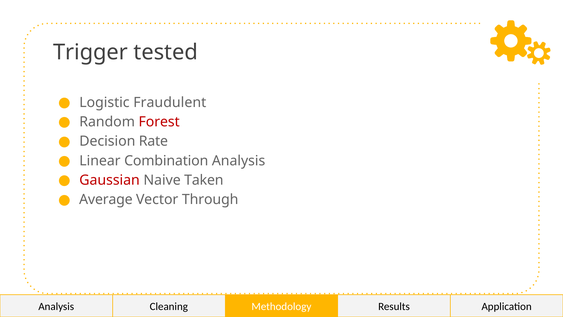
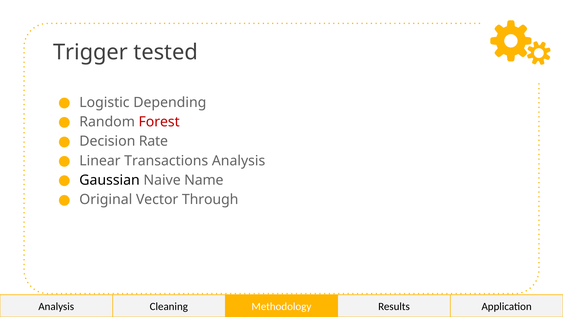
Fraudulent: Fraudulent -> Depending
Combination: Combination -> Transactions
Gaussian colour: red -> black
Taken: Taken -> Name
Average: Average -> Original
